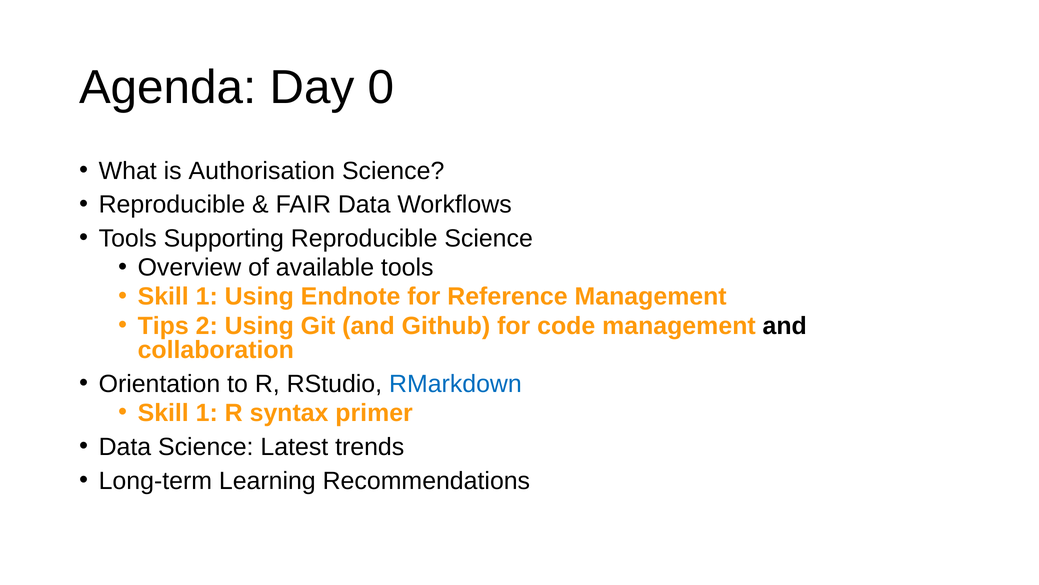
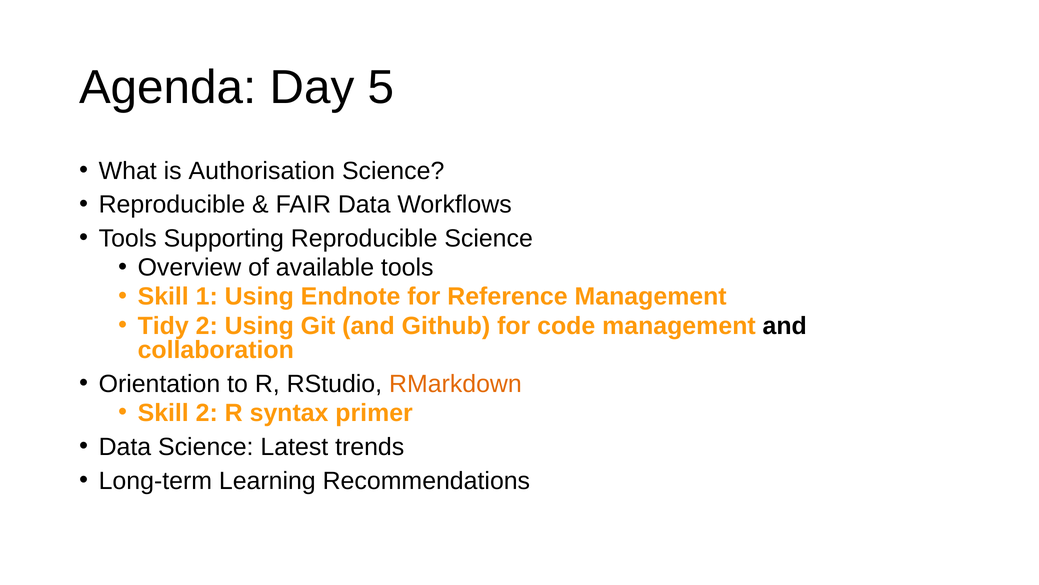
0: 0 -> 5
Tips: Tips -> Tidy
RMarkdown colour: blue -> orange
1 at (207, 413): 1 -> 2
